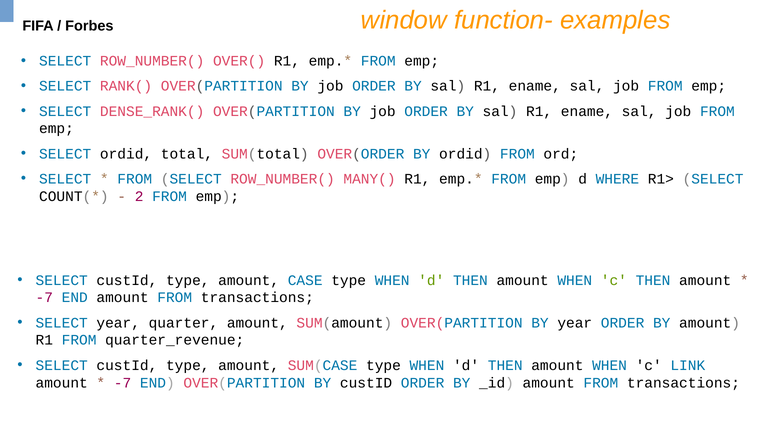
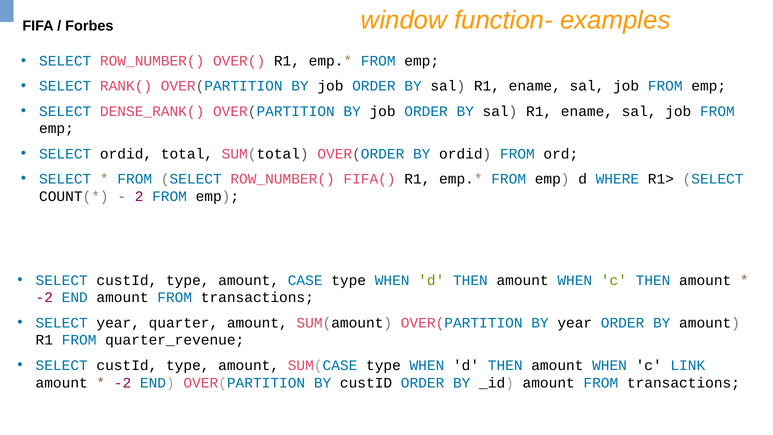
MANY(: MANY( -> FIFA(
-7 at (44, 298): -7 -> -2
-7 at (123, 383): -7 -> -2
